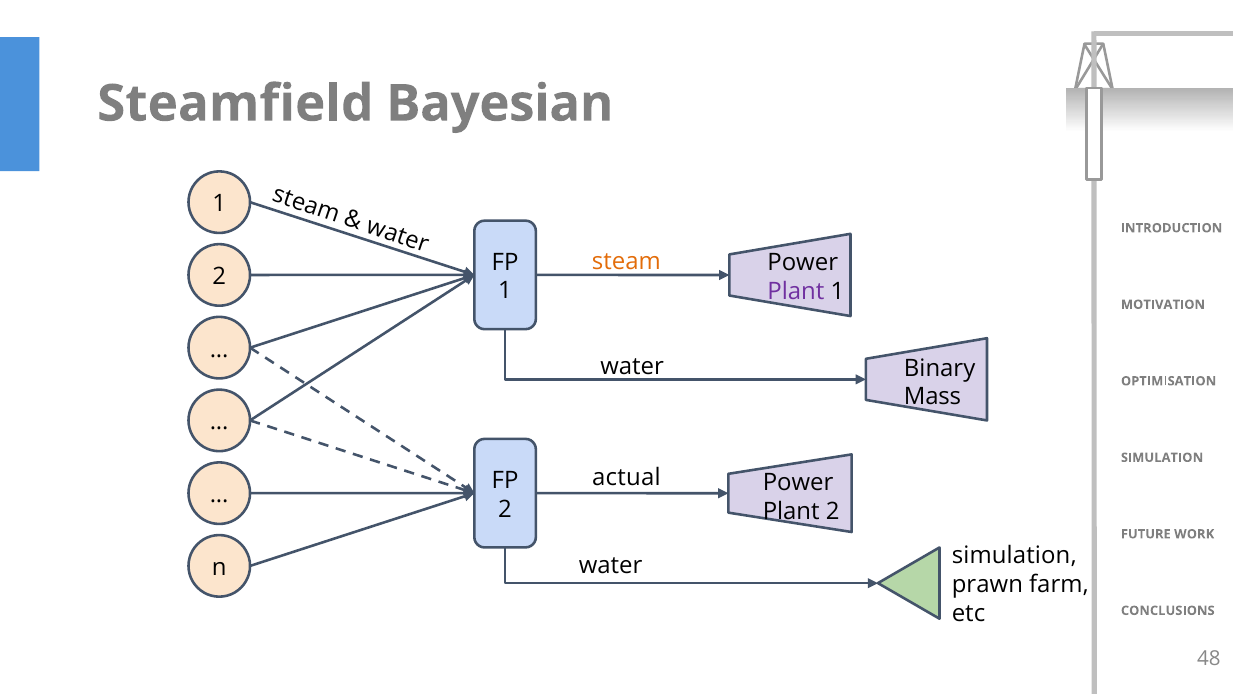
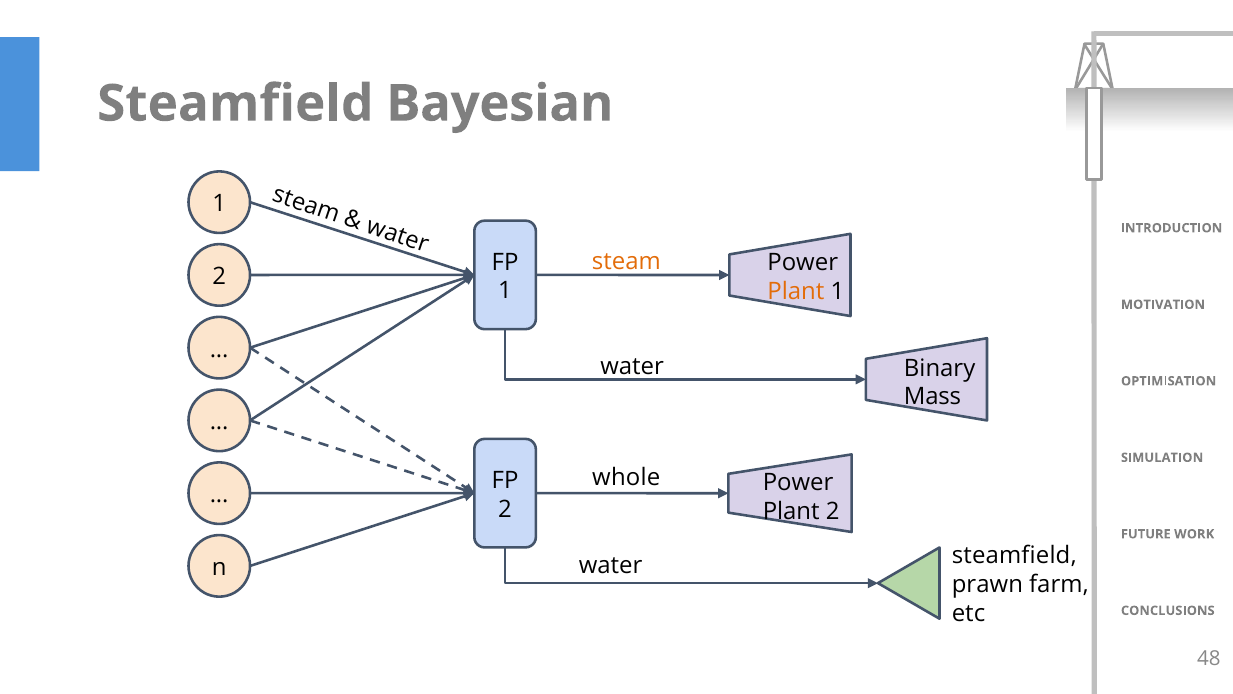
Plant at (796, 291) colour: purple -> orange
actual: actual -> whole
water simulation: simulation -> steamfield
